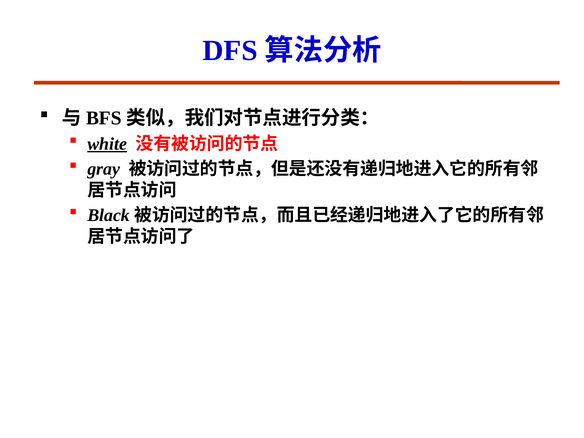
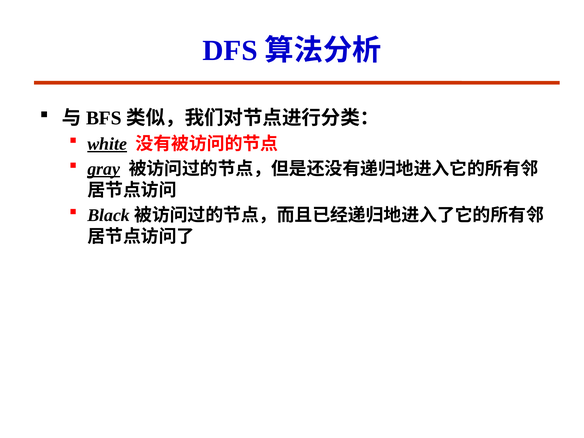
gray underline: none -> present
